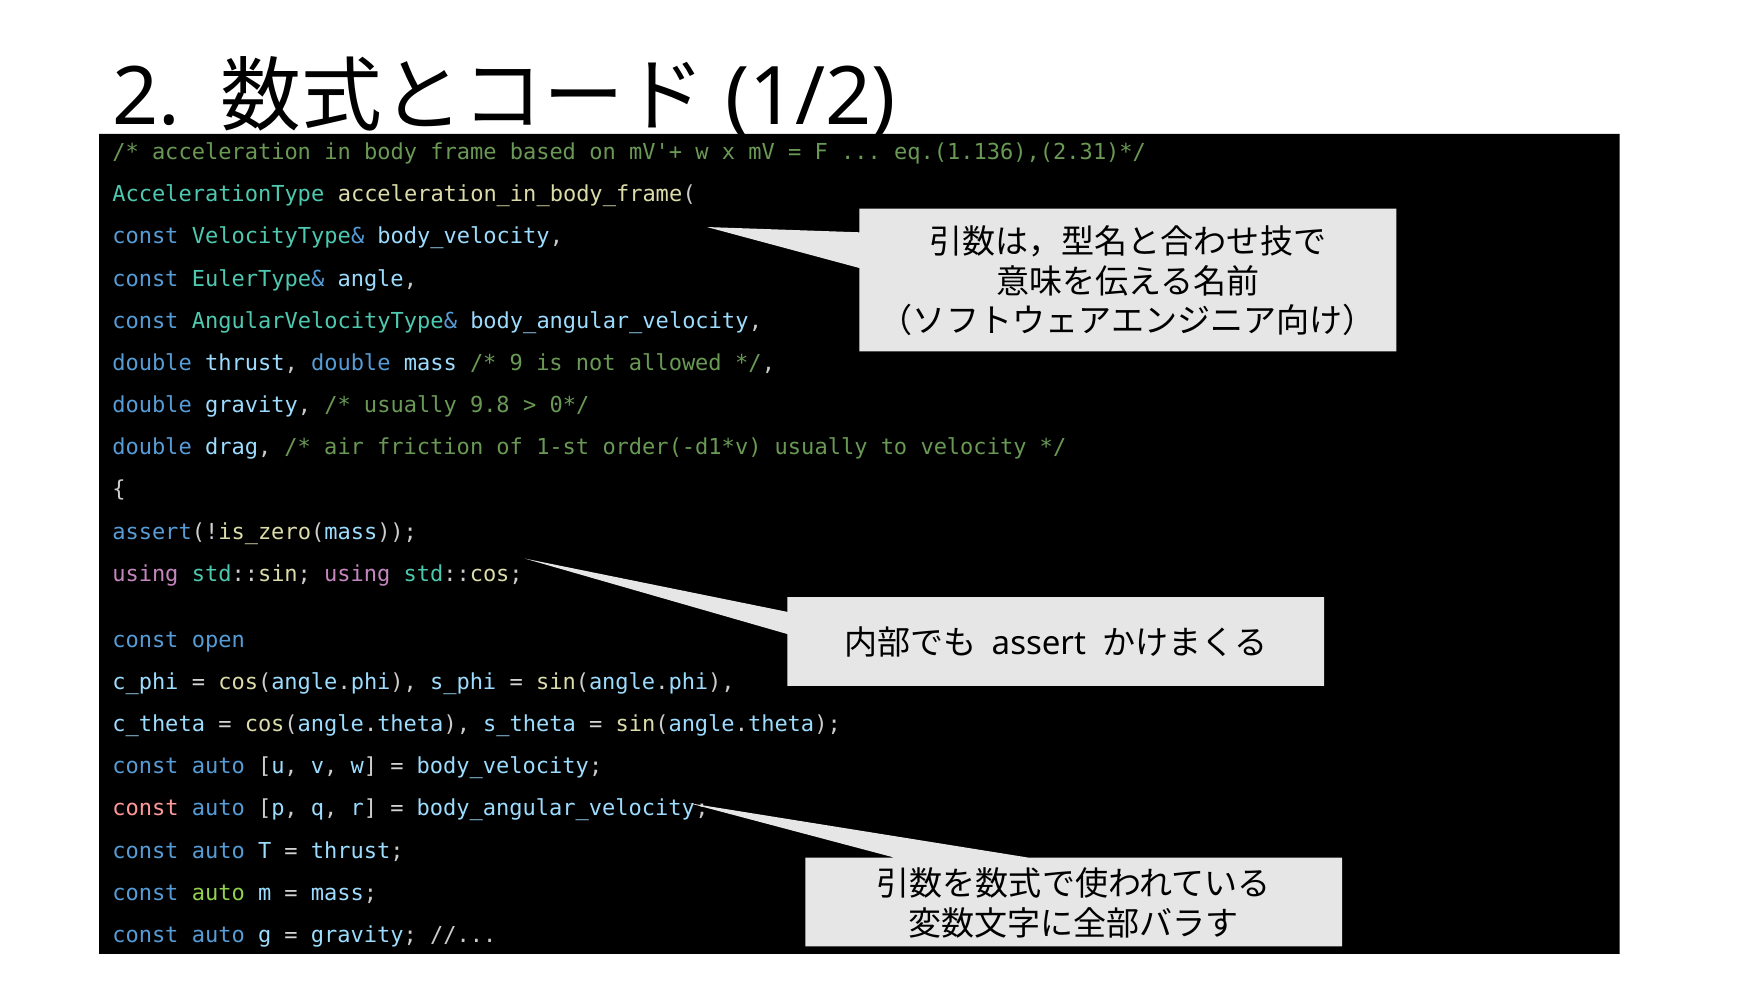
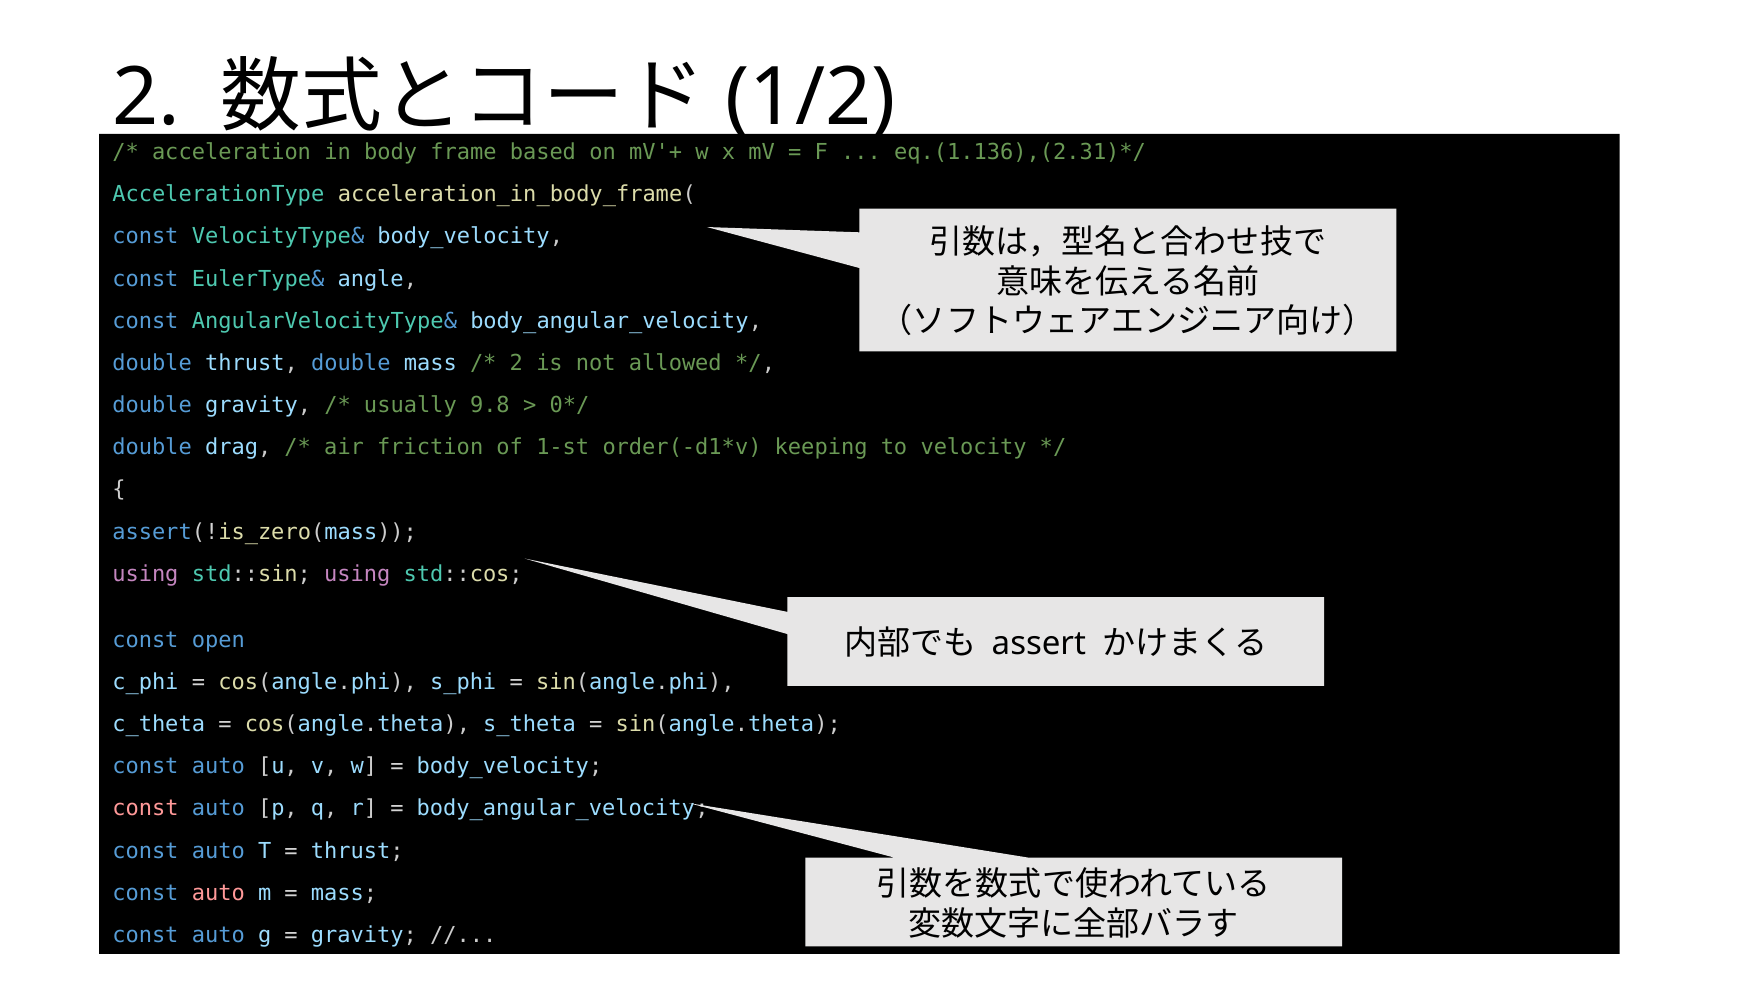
9 at (516, 363): 9 -> 2
usually at (821, 447): usually -> keeping
auto at (218, 893) colour: light green -> pink
